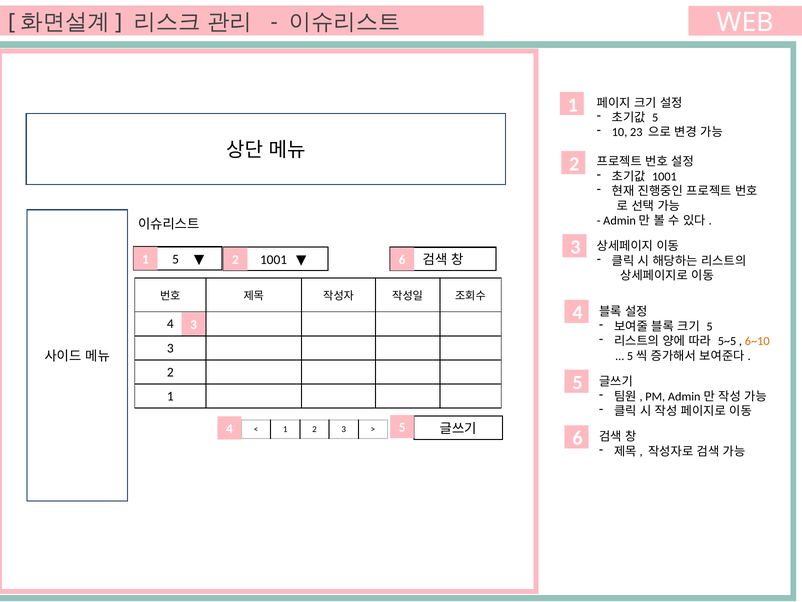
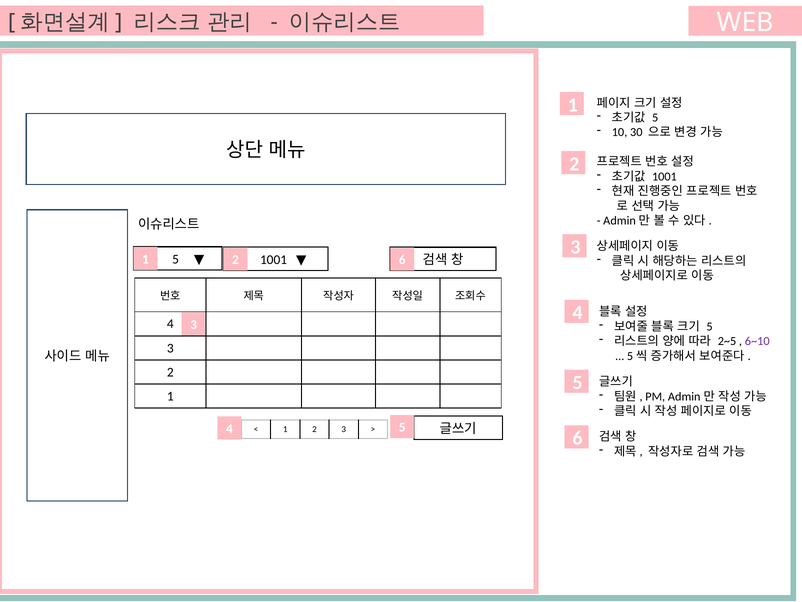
23: 23 -> 30
5~5: 5~5 -> 2~5
6~10 colour: orange -> purple
